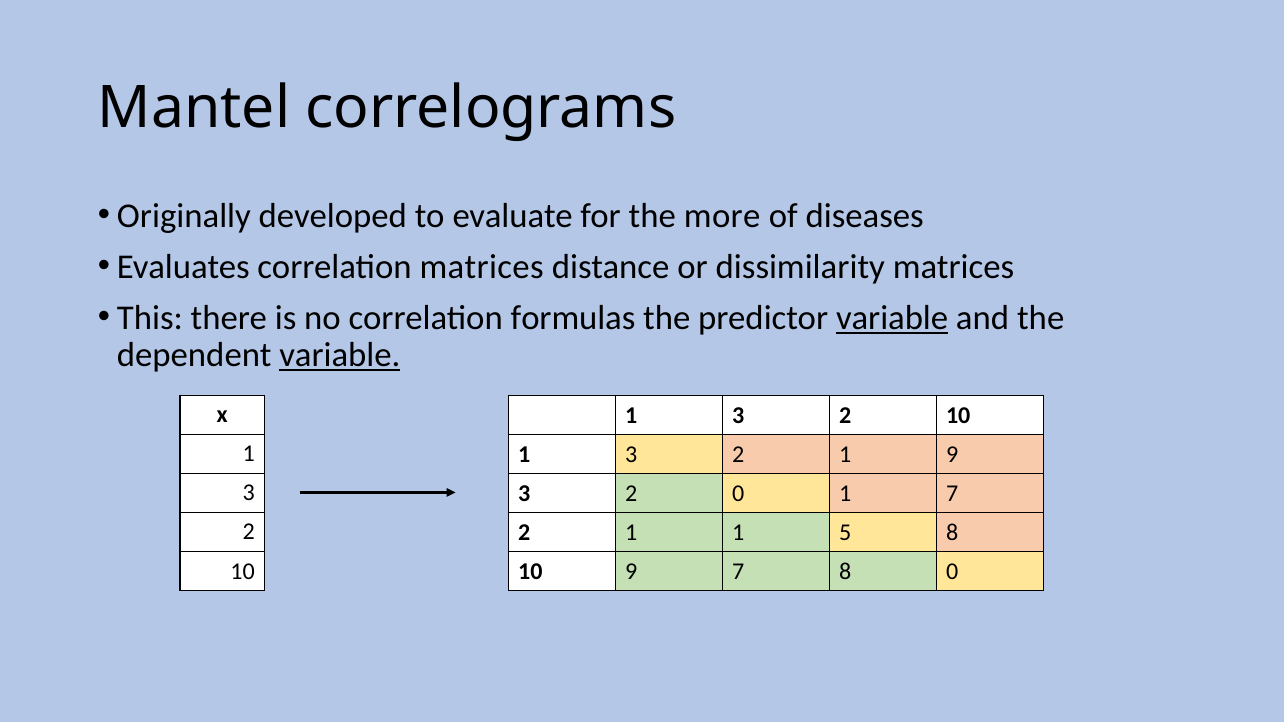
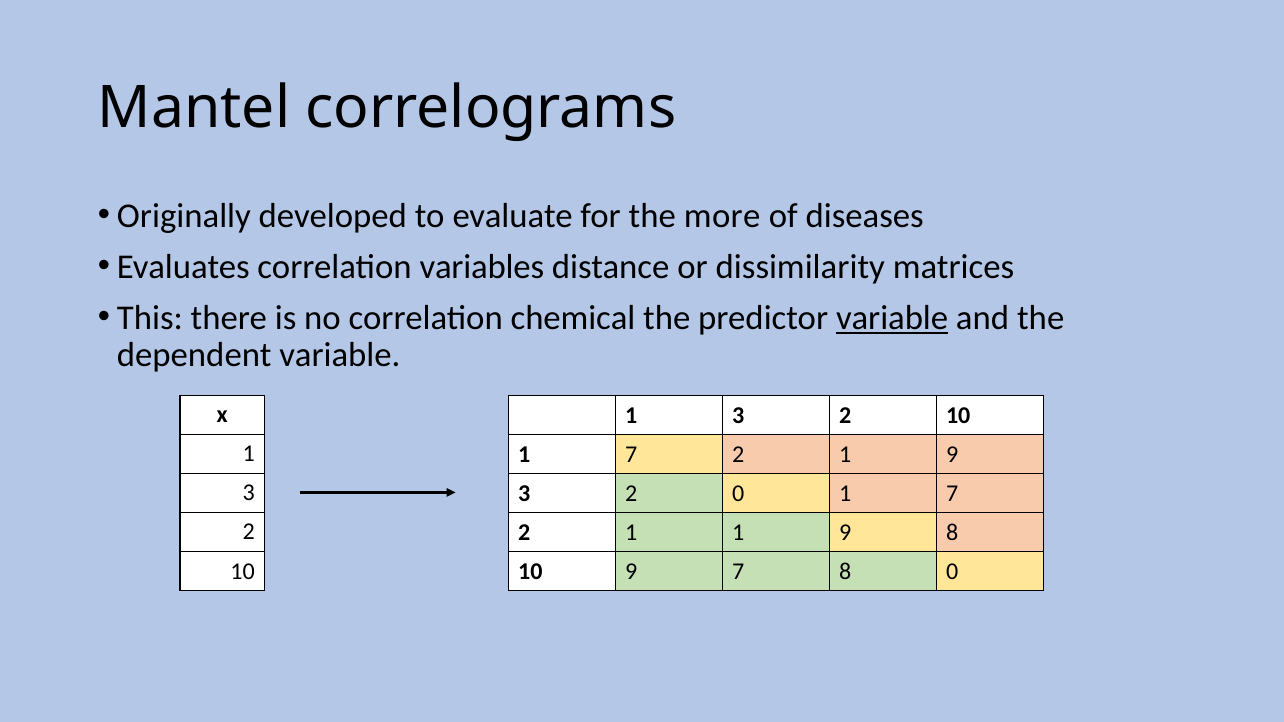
correlation matrices: matrices -> variables
formulas: formulas -> chemical
variable at (340, 355) underline: present -> none
3 at (631, 455): 3 -> 7
1 1 5: 5 -> 9
